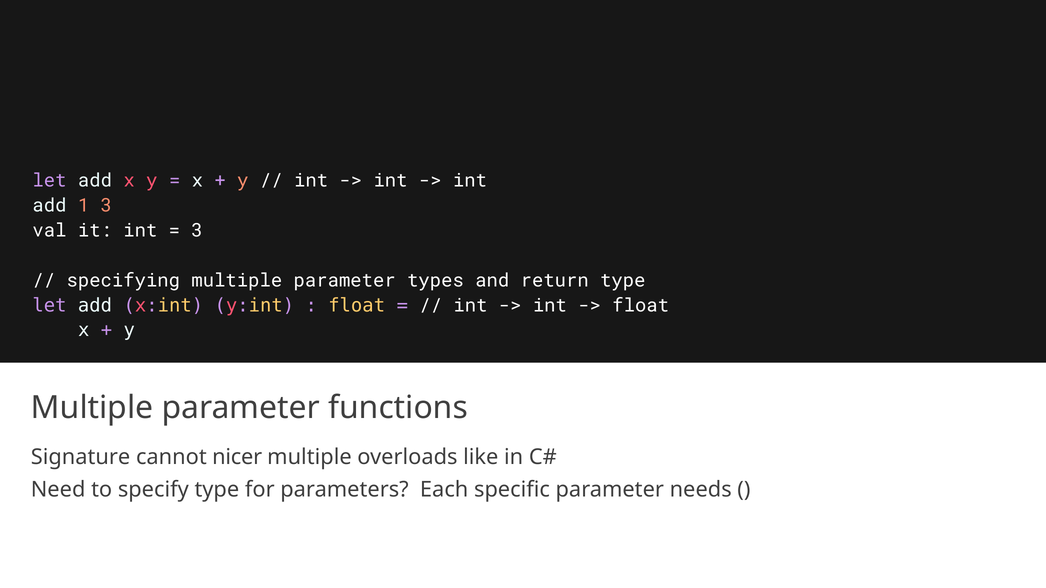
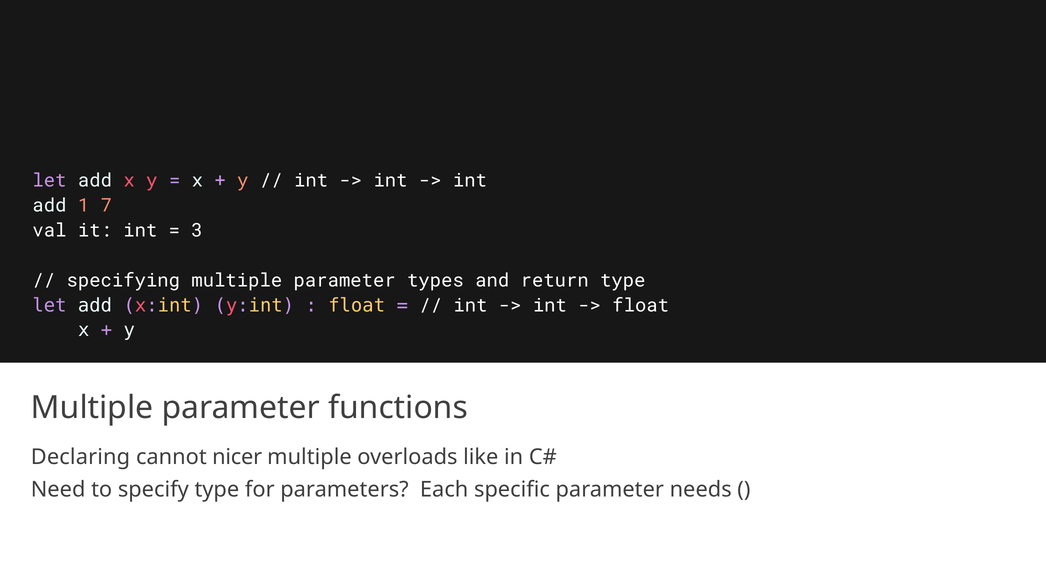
1 3: 3 -> 7
Signature: Signature -> Declaring
